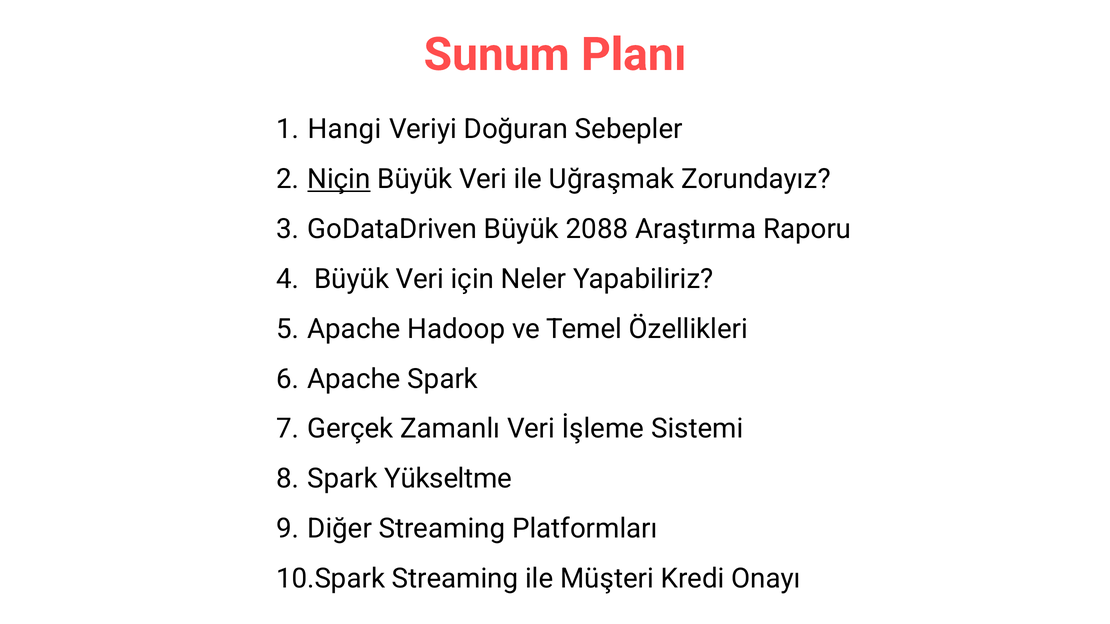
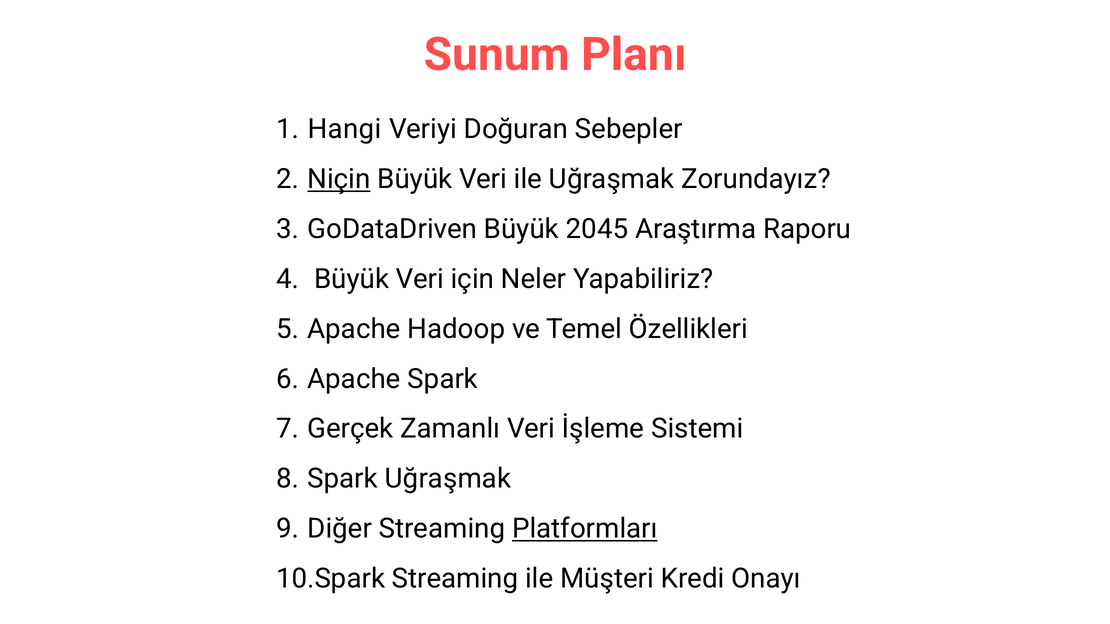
2088: 2088 -> 2045
Spark Yükseltme: Yükseltme -> Uğraşmak
Platformları underline: none -> present
